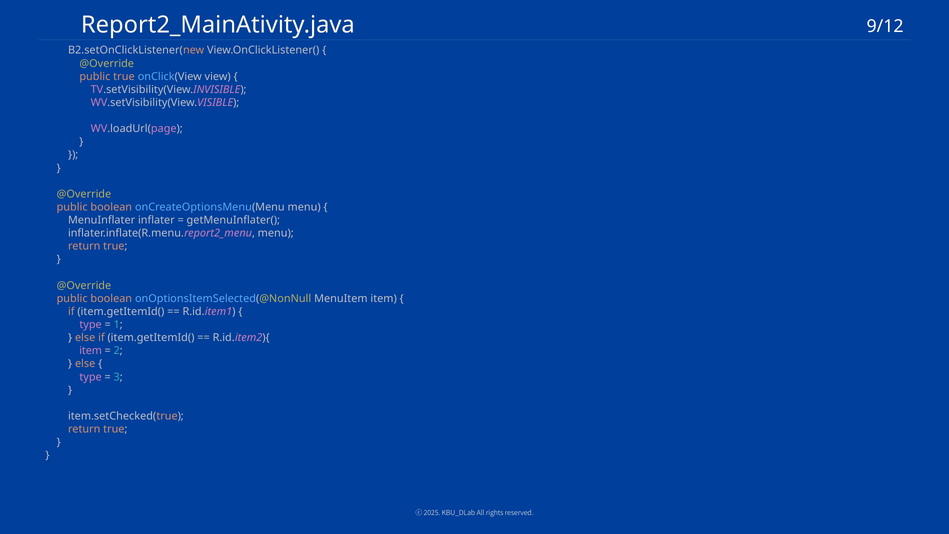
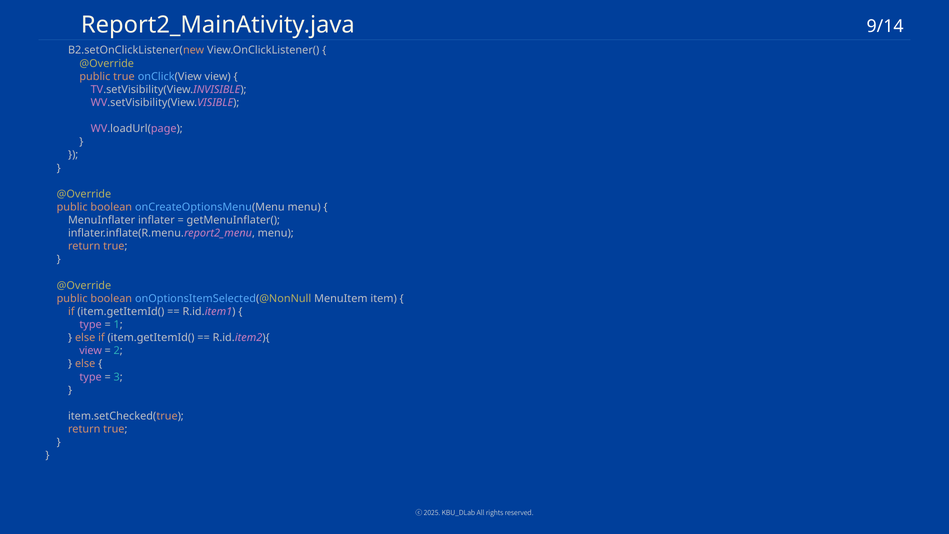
9/12: 9/12 -> 9/14
item at (91, 351): item -> view
